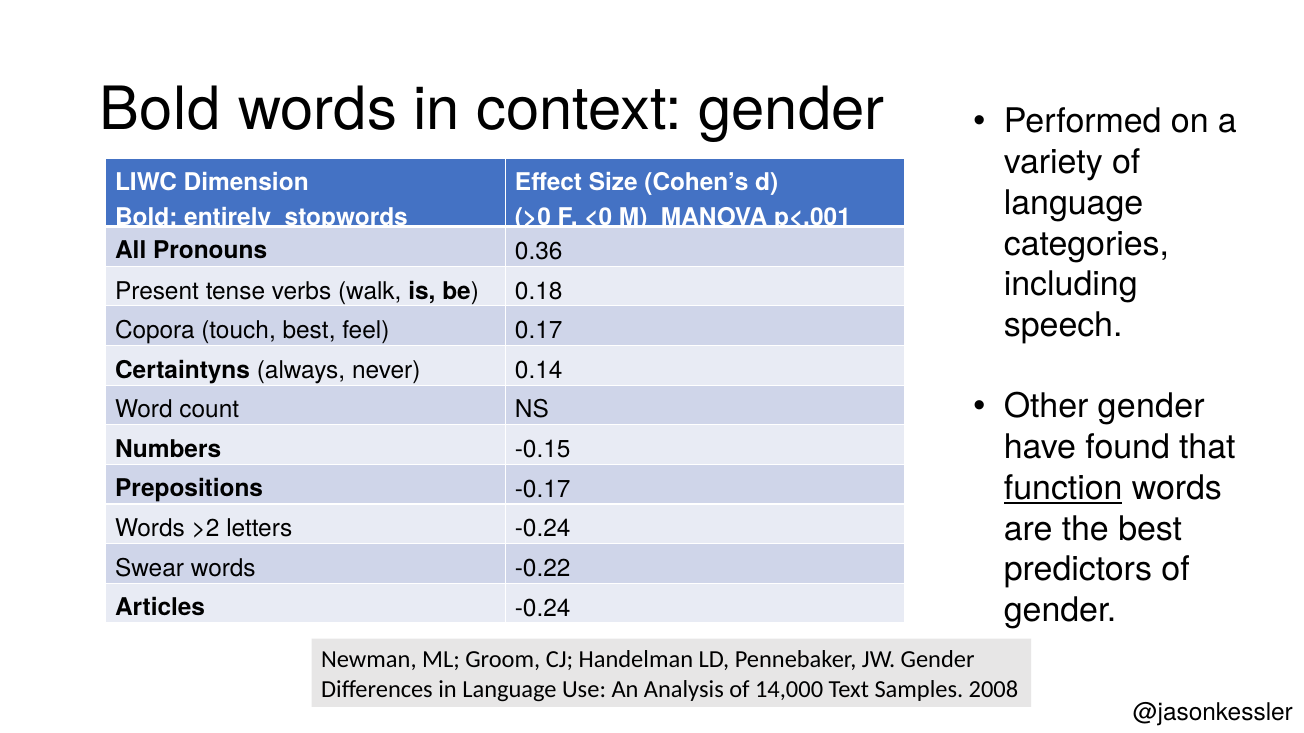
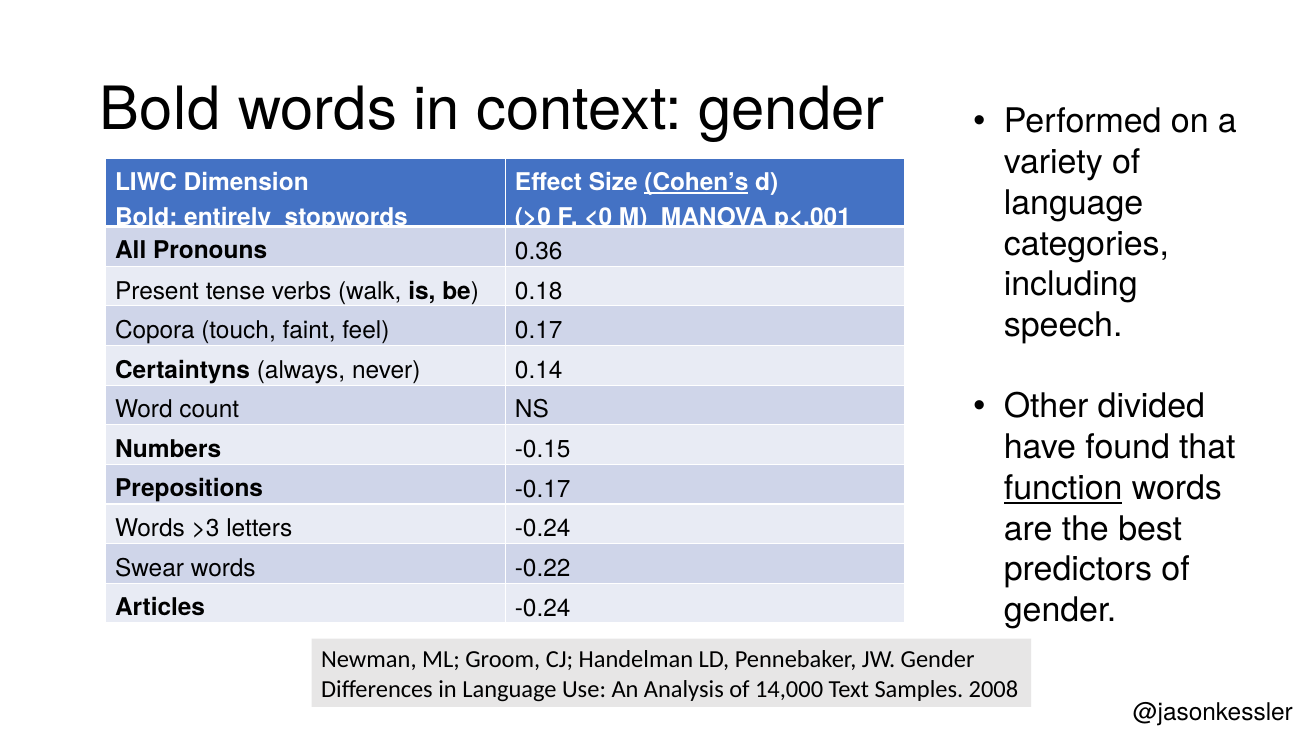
Cohen’s underline: none -> present
touch best: best -> faint
Other gender: gender -> divided
>2: >2 -> >3
